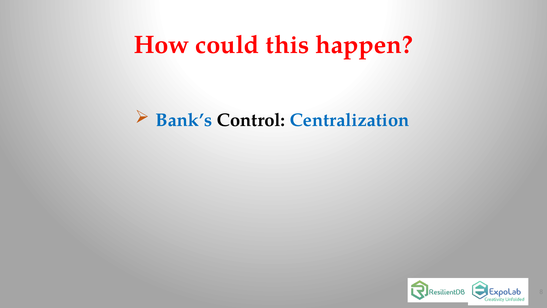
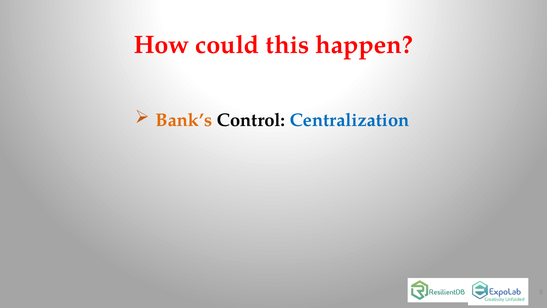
Bank’s colour: blue -> orange
